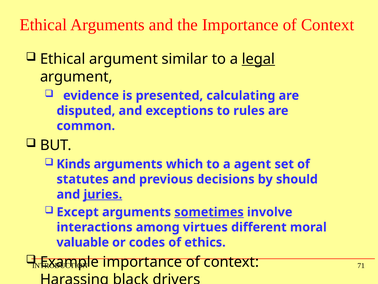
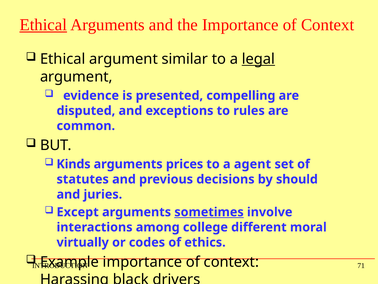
Ethical at (43, 25) underline: none -> present
calculating: calculating -> compelling
which: which -> prices
juries underline: present -> none
virtues: virtues -> college
valuable: valuable -> virtually
